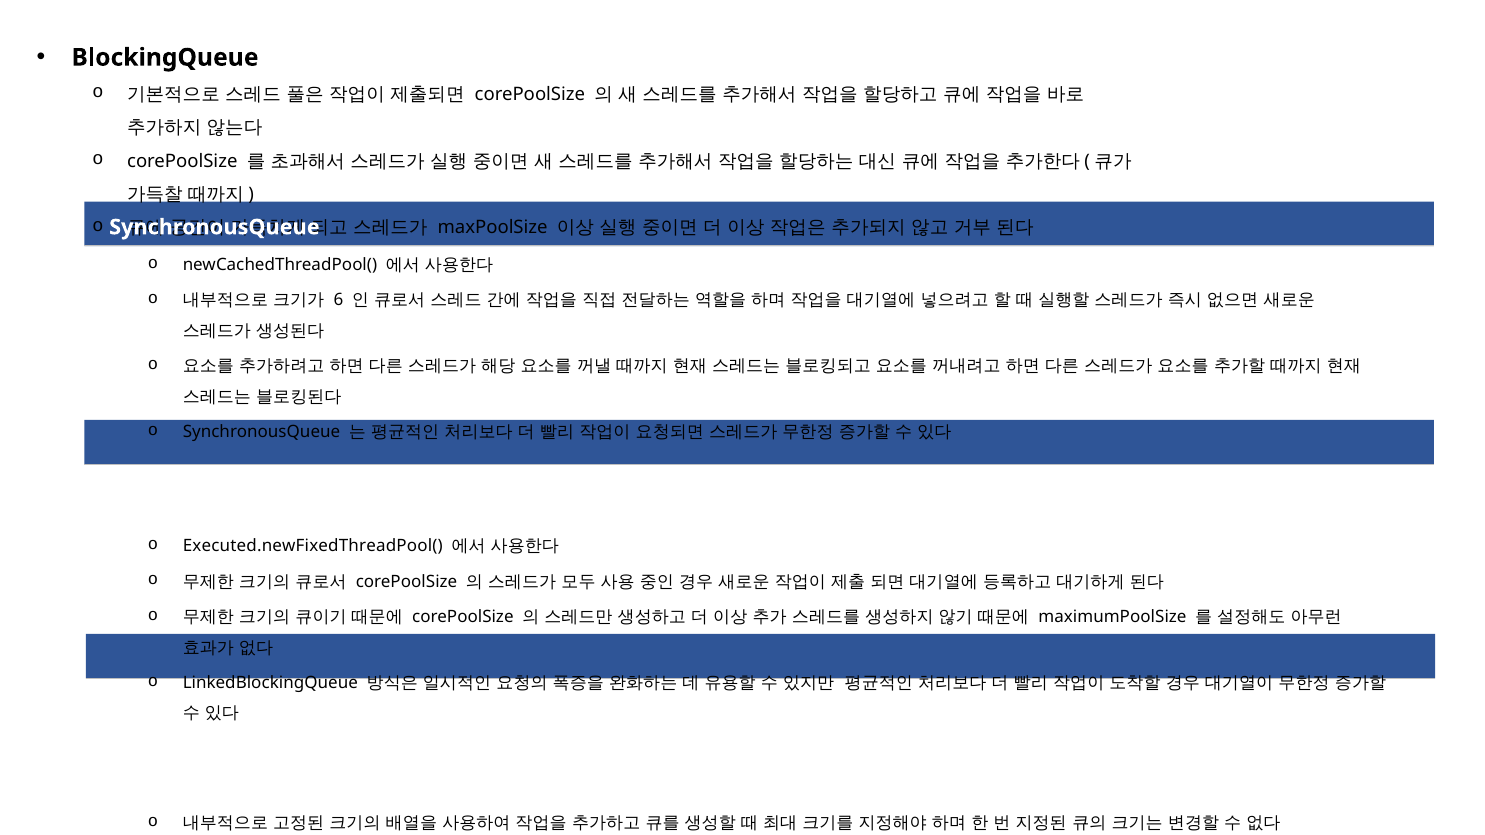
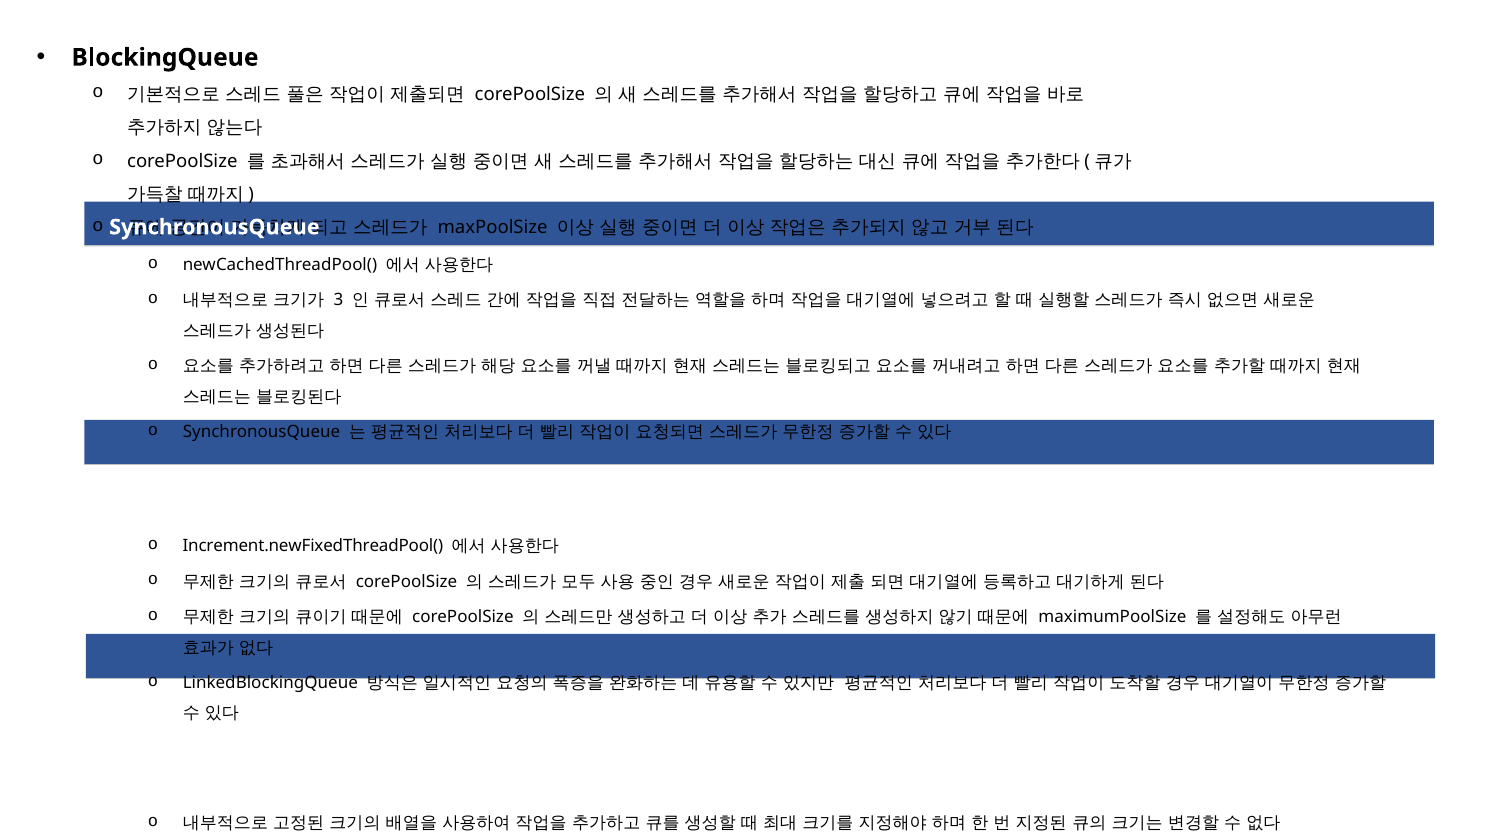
6: 6 -> 3
Executed.newFixedThreadPool(: Executed.newFixedThreadPool( -> Increment.newFixedThreadPool(
